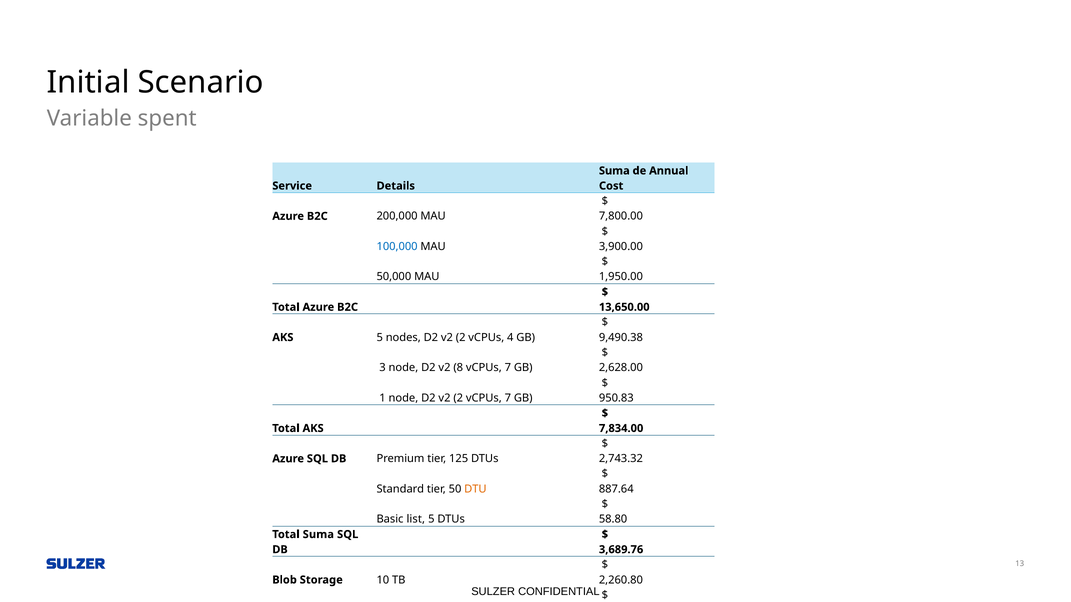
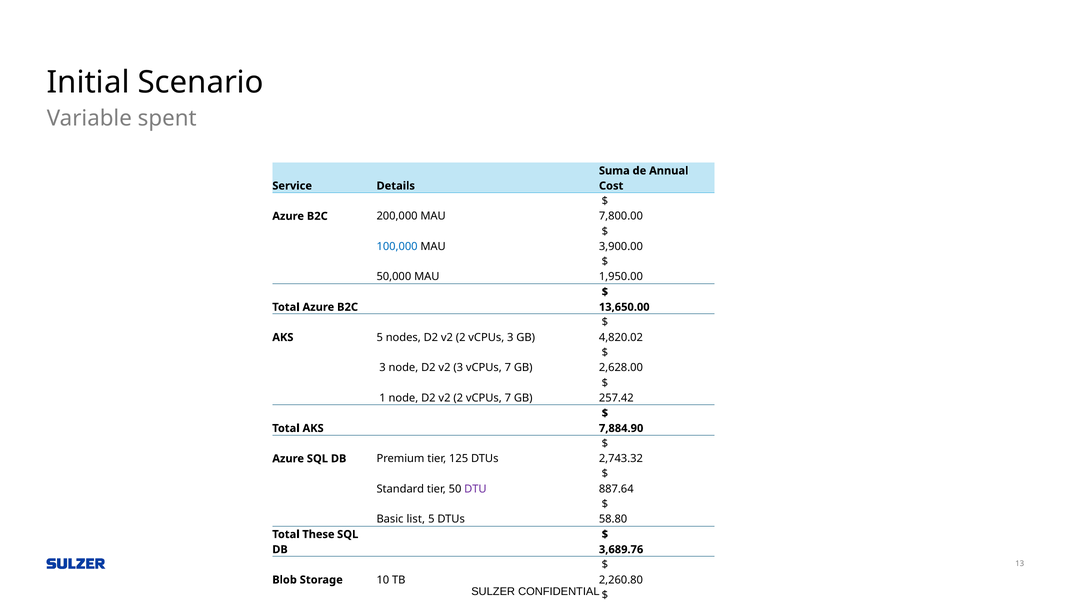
9,490.38: 9,490.38 -> 4,820.02
vCPUs 4: 4 -> 3
v2 8: 8 -> 3
950.83: 950.83 -> 257.42
7,834.00: 7,834.00 -> 7,884.90
DTU colour: orange -> purple
Total Suma: Suma -> These
